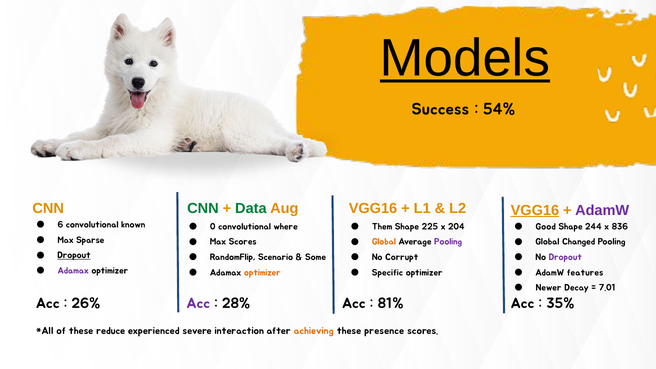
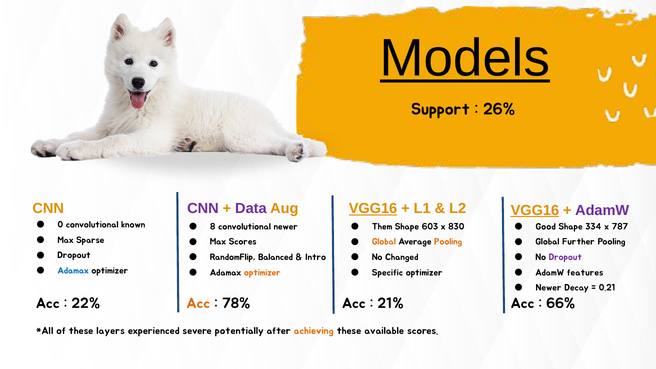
Success: Success -> Support
54%: 54% -> 26%
CNN at (203, 209) colour: green -> purple
Data colour: green -> purple
VGG16 at (373, 209) underline: none -> present
6: 6 -> 0
0: 0 -> 8
convolutional where: where -> newer
225: 225 -> 603
204: 204 -> 830
244: 244 -> 334
836: 836 -> 787
Pooling at (448, 242) colour: purple -> orange
Changed: Changed -> Further
Dropout at (74, 255) underline: present -> none
Scenario: Scenario -> Balanced
Some: Some -> Intro
Corrupt: Corrupt -> Changed
Adamax at (73, 271) colour: purple -> blue
7.01: 7.01 -> 0.21
26%: 26% -> 22%
Acc at (198, 303) colour: purple -> orange
28%: 28% -> 78%
81%: 81% -> 21%
35%: 35% -> 66%
reduce: reduce -> layers
interaction: interaction -> potentially
presence: presence -> available
